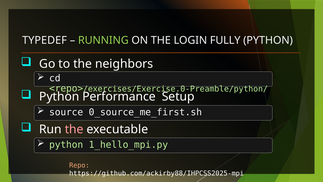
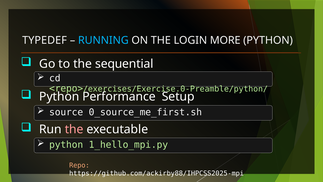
RUNNING colour: light green -> light blue
FULLY: FULLY -> MORE
neighbors: neighbors -> sequential
